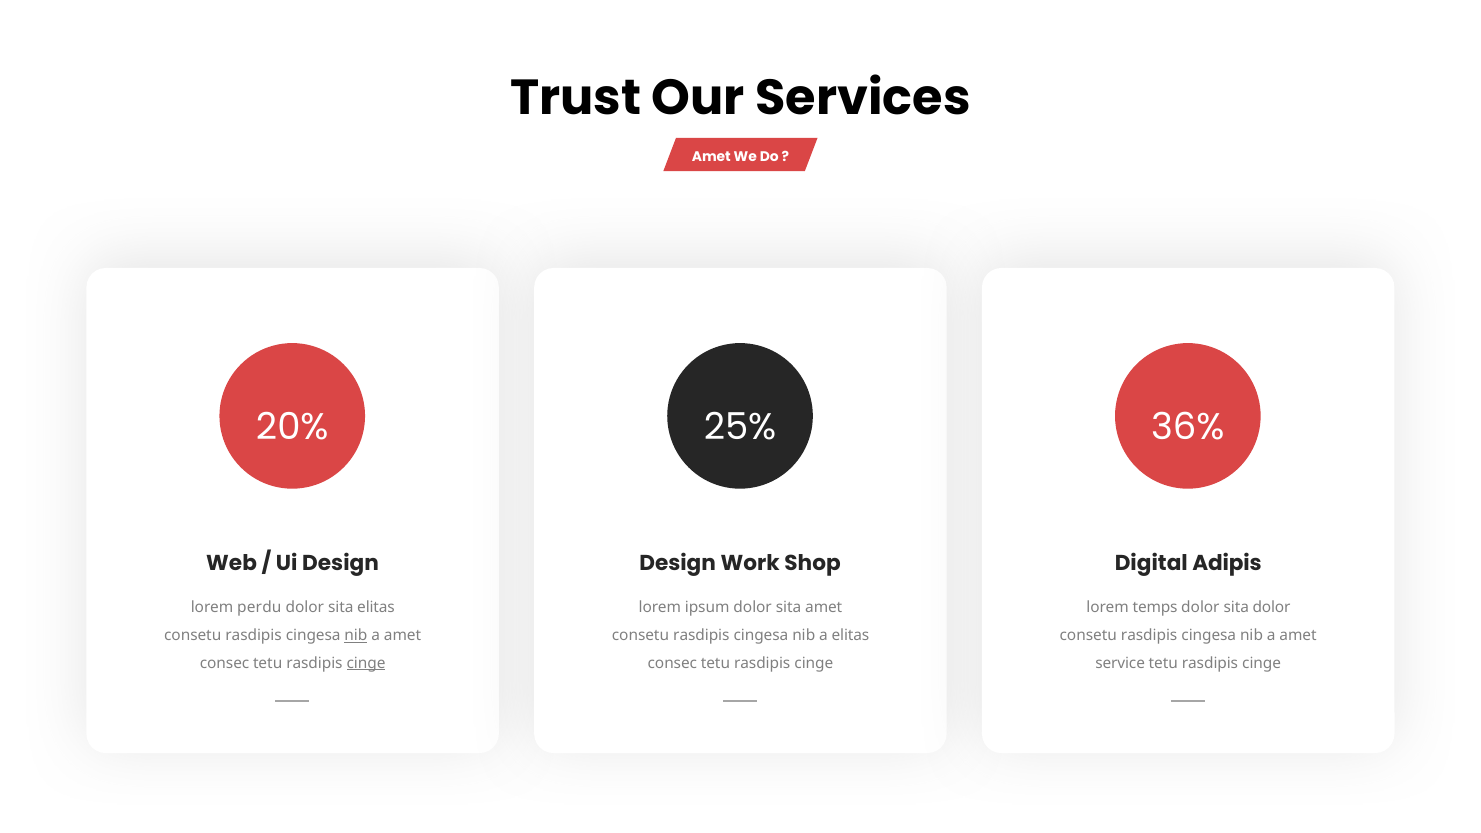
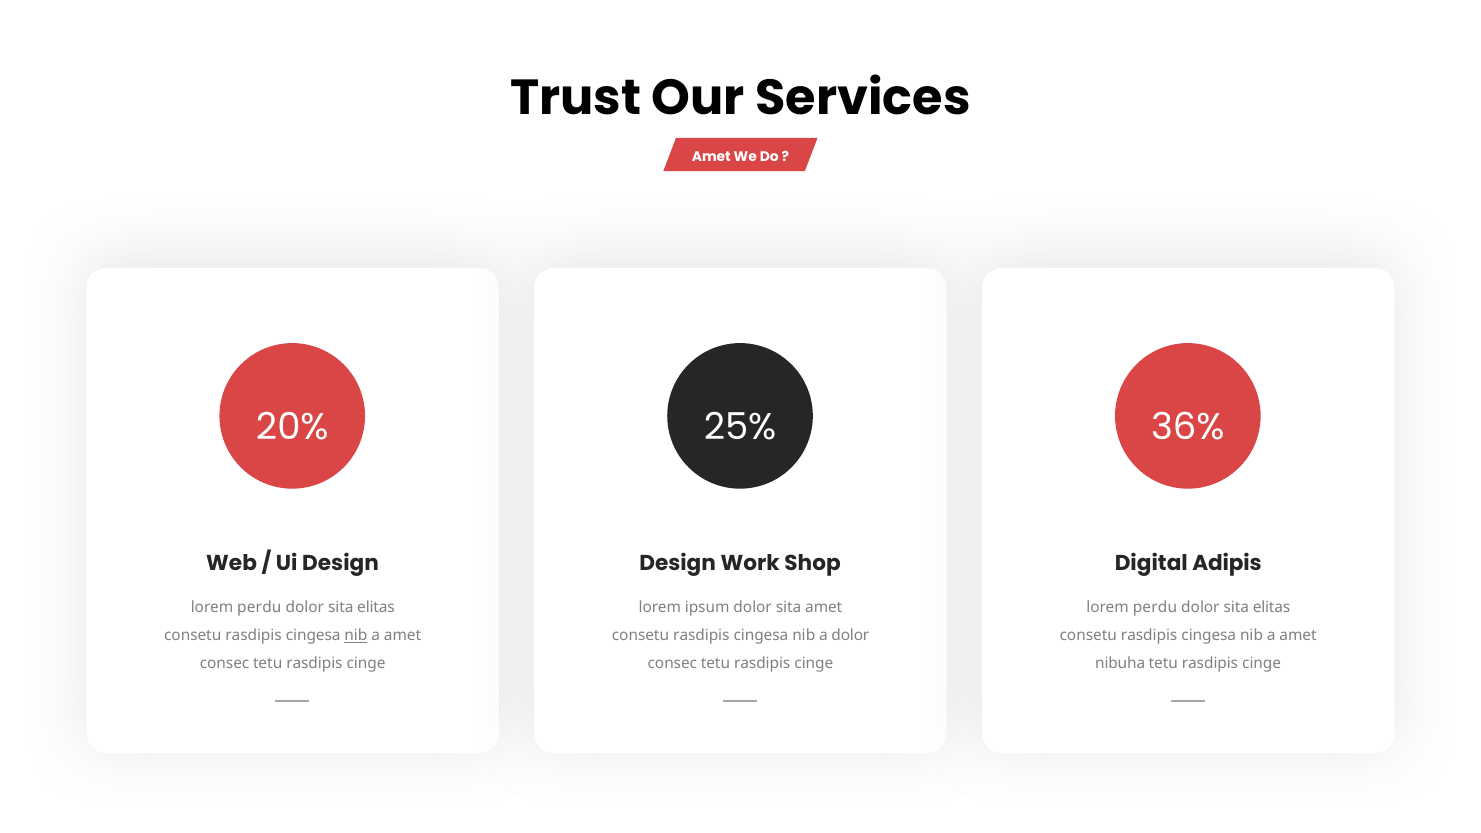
temps at (1155, 608): temps -> perdu
dolor at (1272, 608): dolor -> elitas
a elitas: elitas -> dolor
cinge at (366, 663) underline: present -> none
service: service -> nibuha
